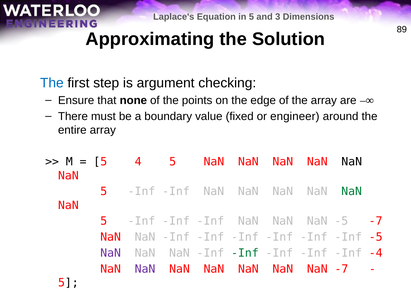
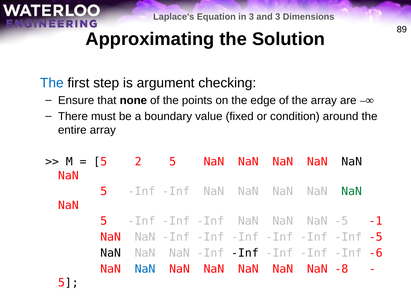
in 5: 5 -> 3
engineer: engineer -> condition
4: 4 -> 2
-5 -7: -7 -> -1
NaN at (111, 253) colour: purple -> black
Inf at (245, 253) colour: green -> black
-4: -4 -> -6
NaN at (145, 269) colour: purple -> blue
NaN -7: -7 -> -8
